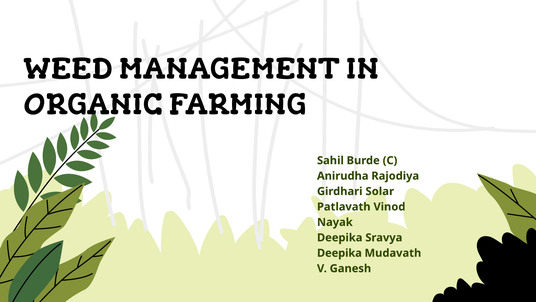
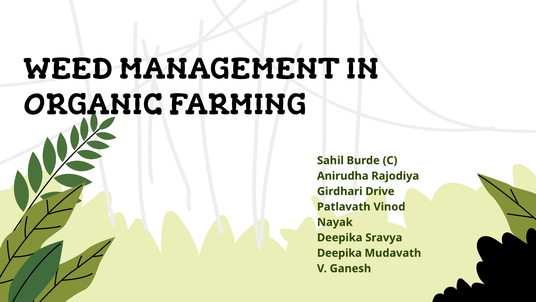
Solar: Solar -> Drive
